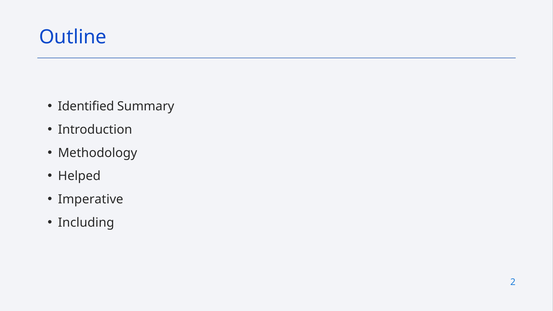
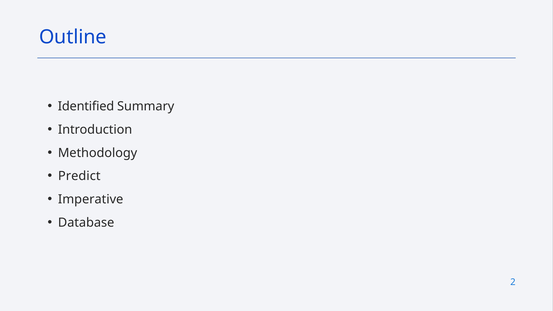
Helped: Helped -> Predict
Including: Including -> Database
